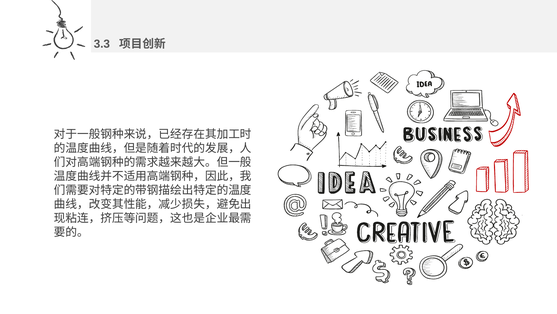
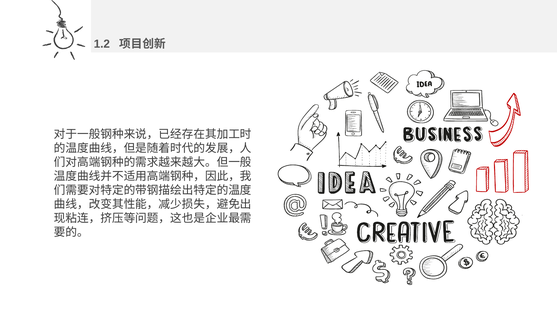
3.3: 3.3 -> 1.2
